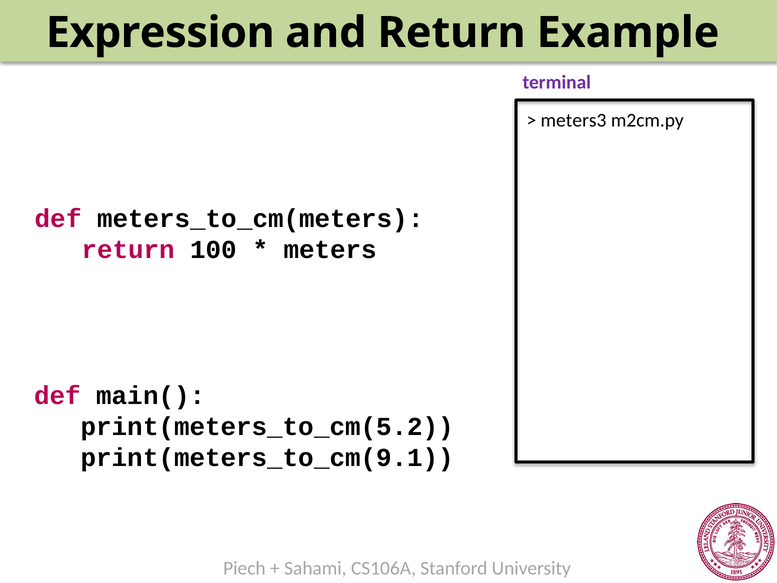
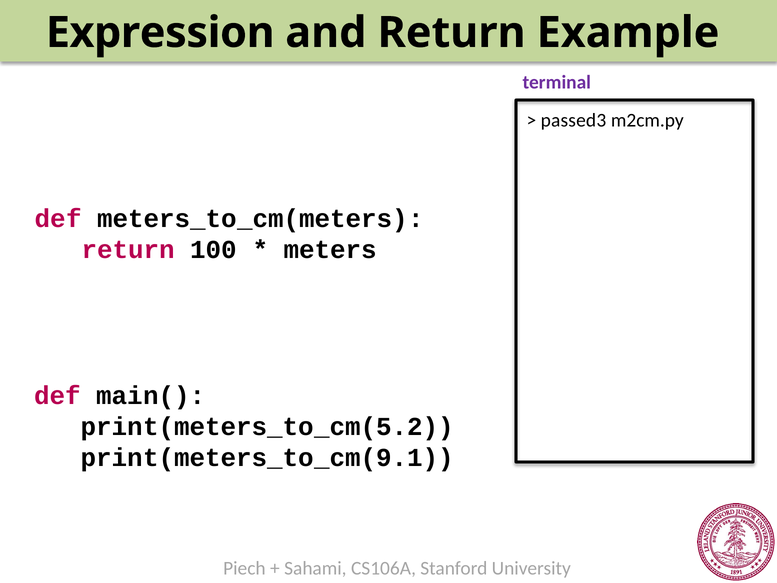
meters3: meters3 -> passed3
